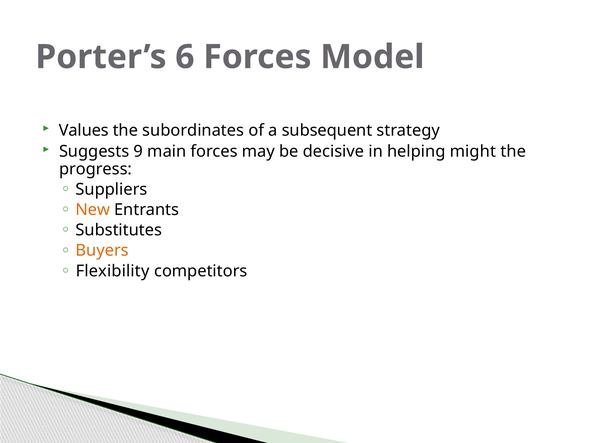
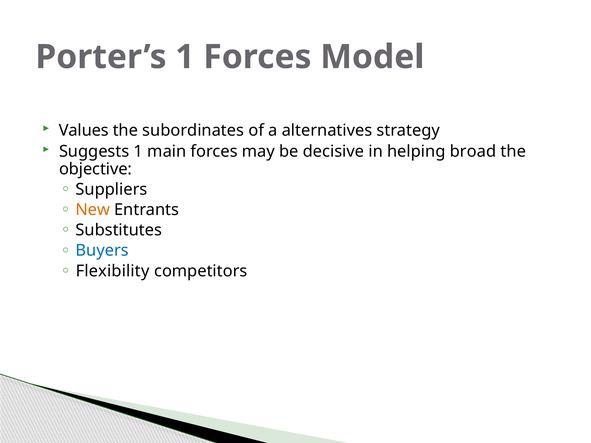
Porter’s 6: 6 -> 1
subsequent: subsequent -> alternatives
Suggests 9: 9 -> 1
might: might -> broad
progress: progress -> objective
Buyers colour: orange -> blue
